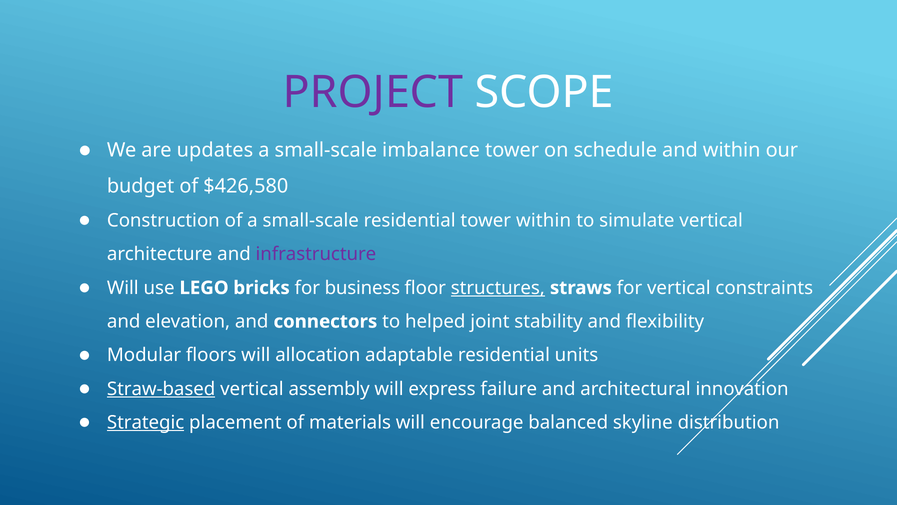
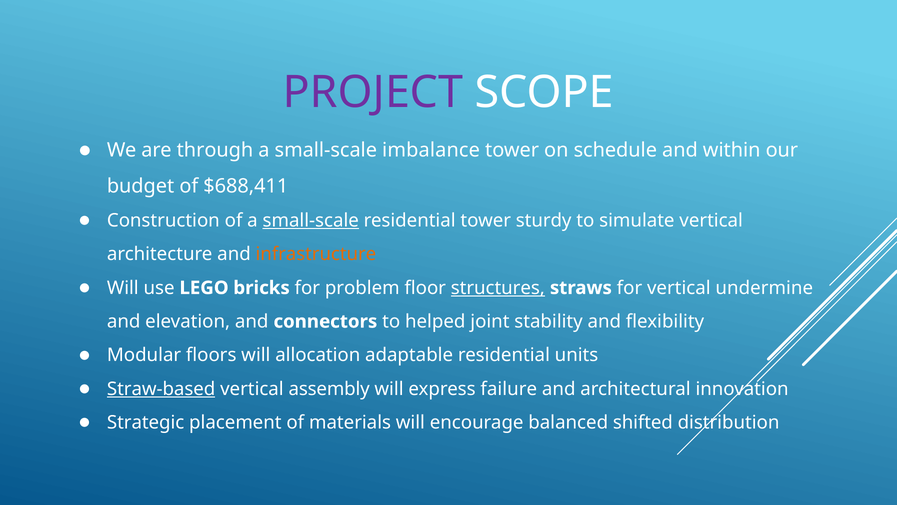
updates: updates -> through
$426,580: $426,580 -> $688,411
small-scale at (311, 220) underline: none -> present
tower within: within -> sturdy
infrastructure colour: purple -> orange
business: business -> problem
constraints: constraints -> undermine
Strategic underline: present -> none
skyline: skyline -> shifted
